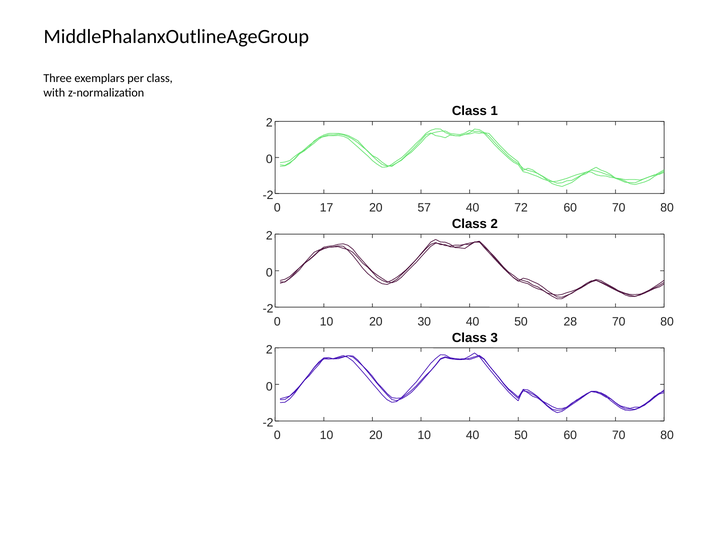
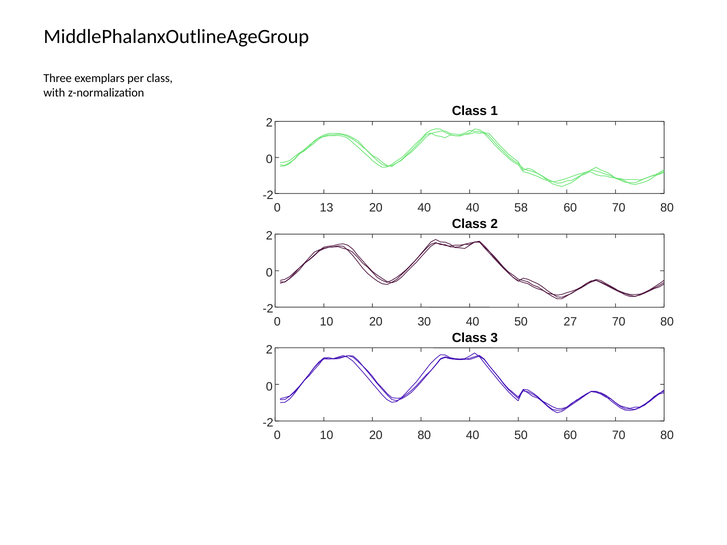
17: 17 -> 13
20 57: 57 -> 40
72: 72 -> 58
28: 28 -> 27
20 10: 10 -> 80
